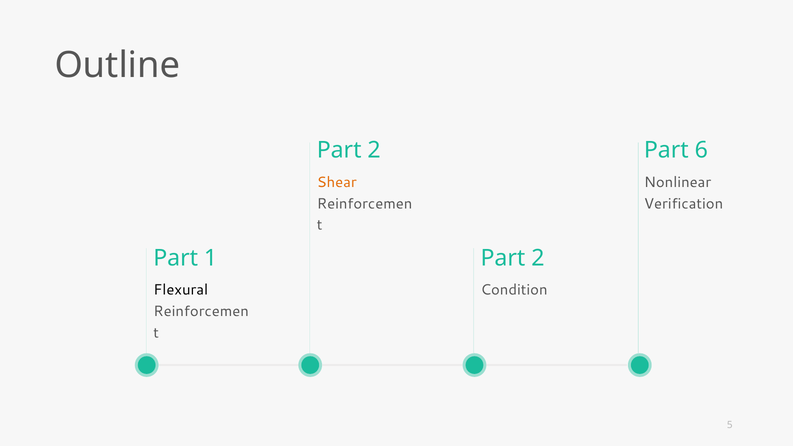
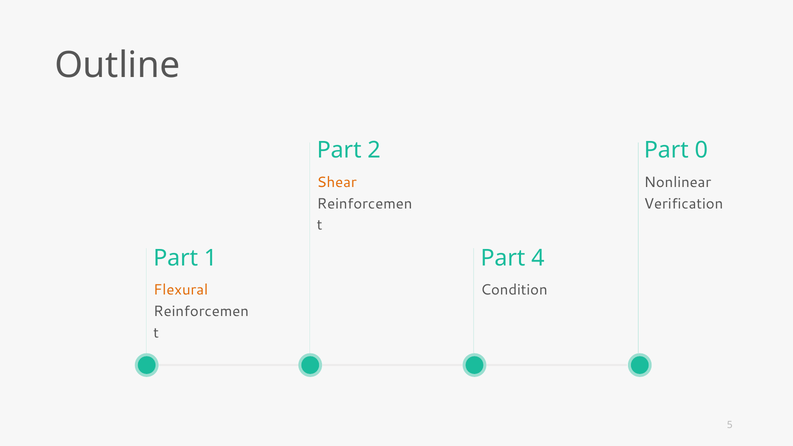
6: 6 -> 0
2 at (538, 258): 2 -> 4
Flexural colour: black -> orange
